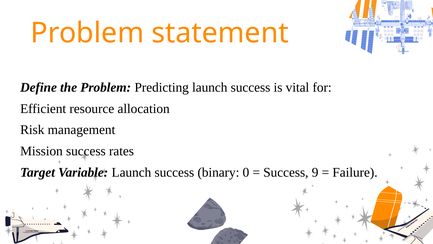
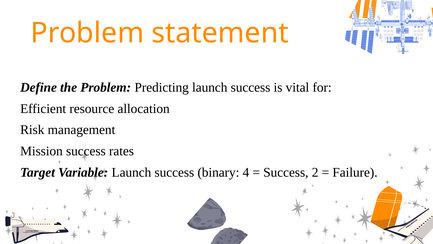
0: 0 -> 4
9: 9 -> 2
